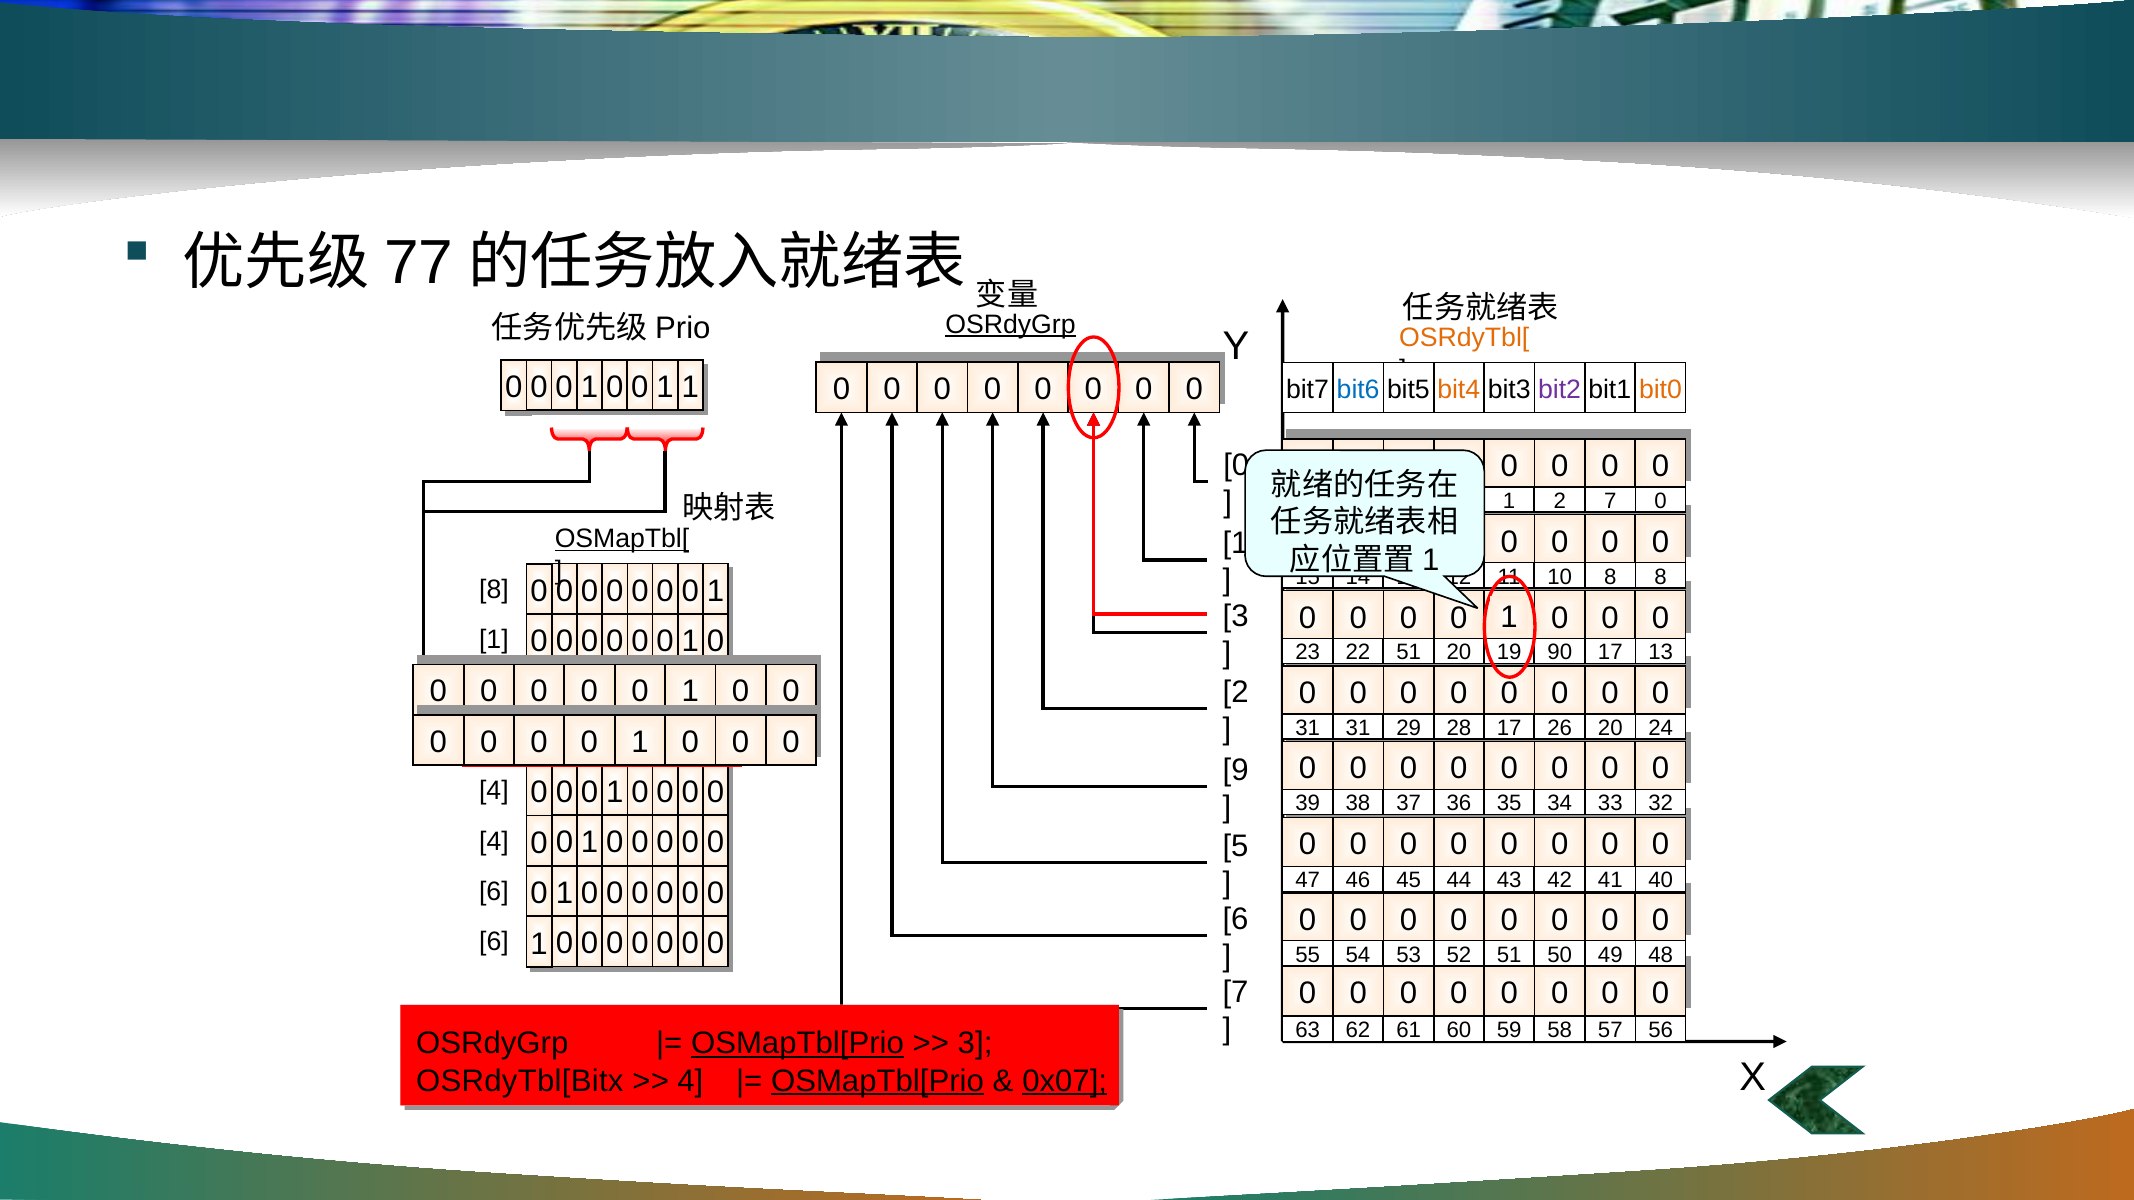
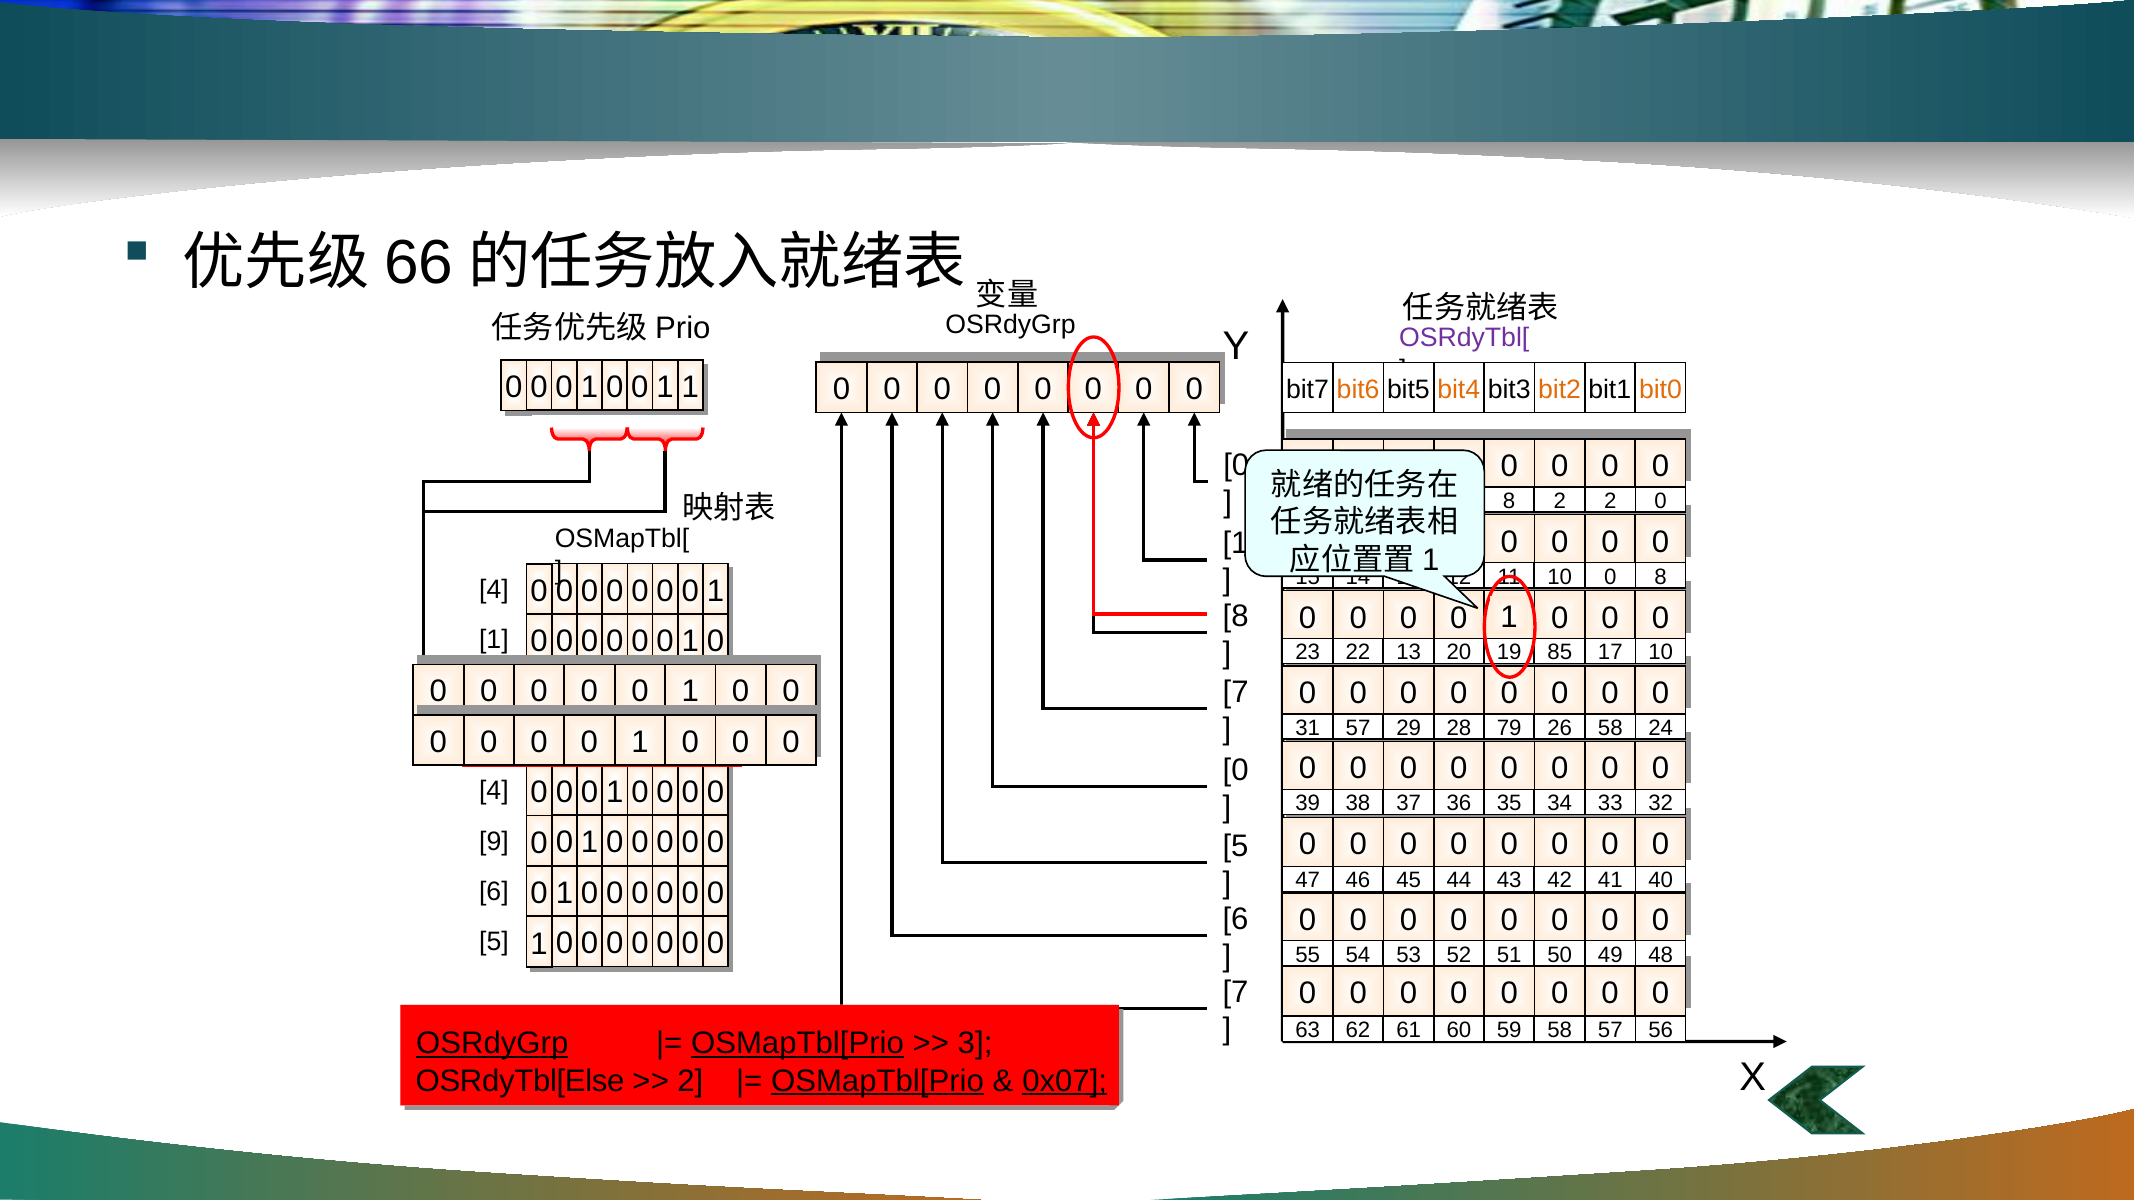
77: 77 -> 66
OSRdyGrp at (1011, 325) underline: present -> none
OSRdyTbl[ colour: orange -> purple
bit6 colour: blue -> orange
bit2 colour: purple -> orange
1 at (1509, 501): 1 -> 8
2 7: 7 -> 2
OSMapTbl[ underline: present -> none
10 8: 8 -> 0
8 at (494, 589): 8 -> 4
3 at (1236, 616): 3 -> 8
22 51: 51 -> 13
90: 90 -> 85
17 13: 13 -> 10
2 at (1236, 692): 2 -> 7
31 31: 31 -> 57
28 17: 17 -> 79
26 20: 20 -> 58
9 at (1236, 770): 9 -> 0
4 at (494, 841): 4 -> 9
6 at (494, 942): 6 -> 5
OSRdyGrp at (492, 1044) underline: none -> present
OSRdyTbl[Bitx: OSRdyTbl[Bitx -> OSRdyTbl[Else
4 at (690, 1081): 4 -> 2
